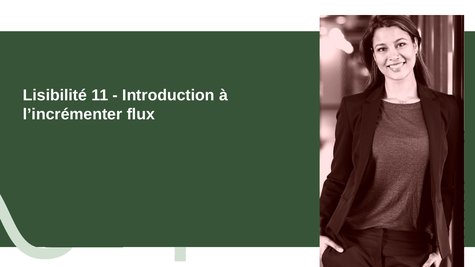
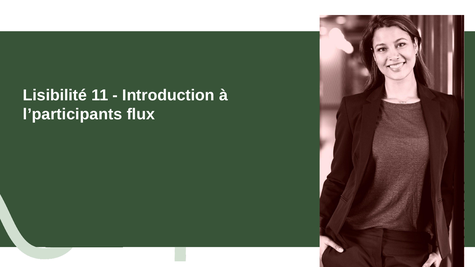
l’incrémenter: l’incrémenter -> l’participants
